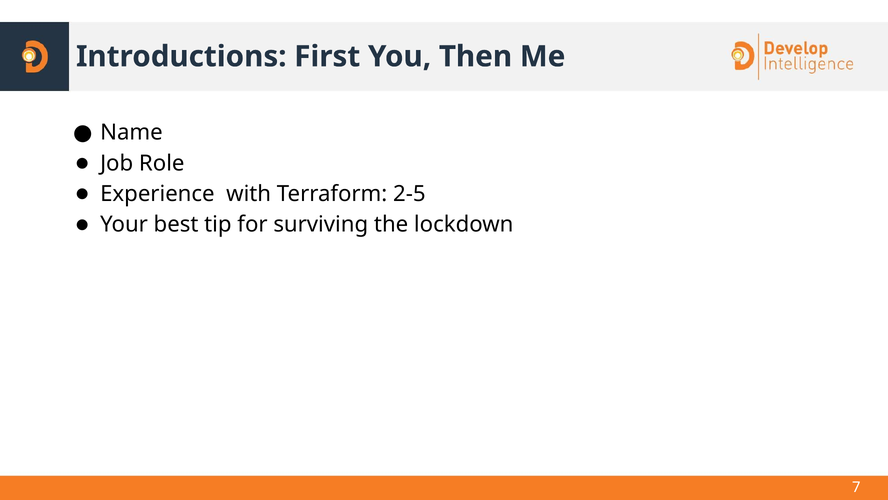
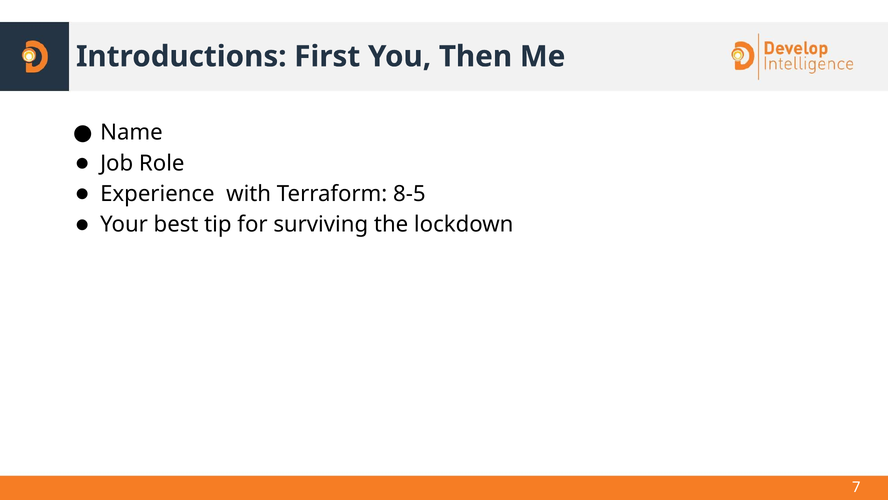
2-5: 2-5 -> 8-5
